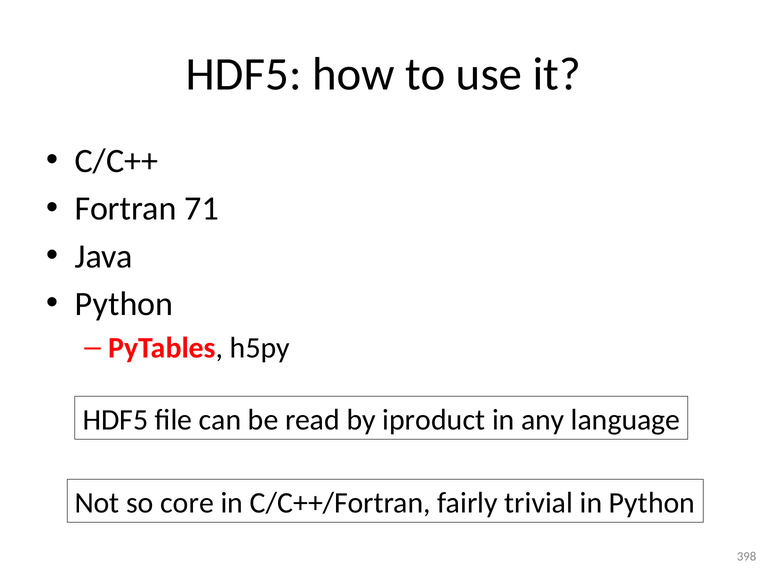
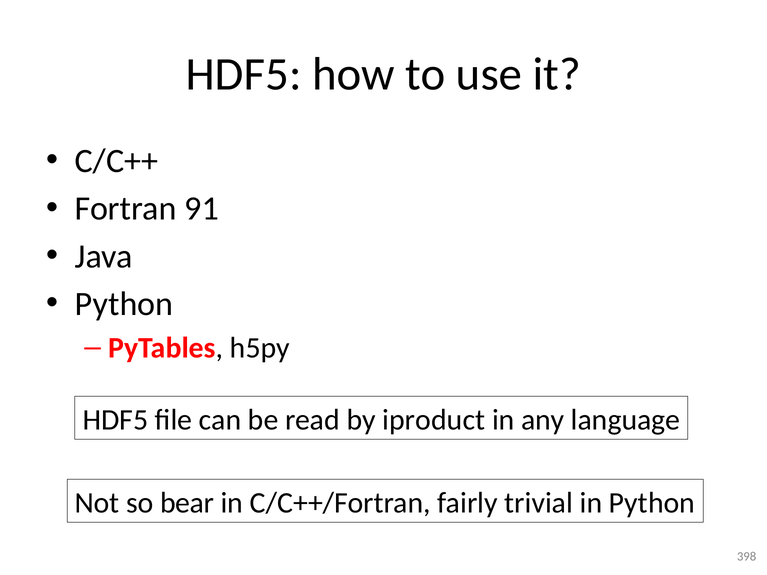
71: 71 -> 91
core: core -> bear
